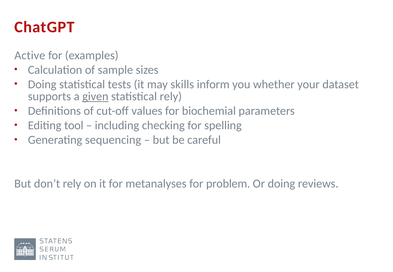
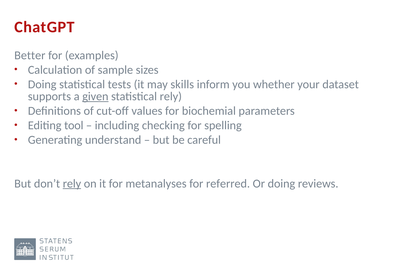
Active: Active -> Better
sequencing: sequencing -> understand
rely at (72, 184) underline: none -> present
problem: problem -> referred
